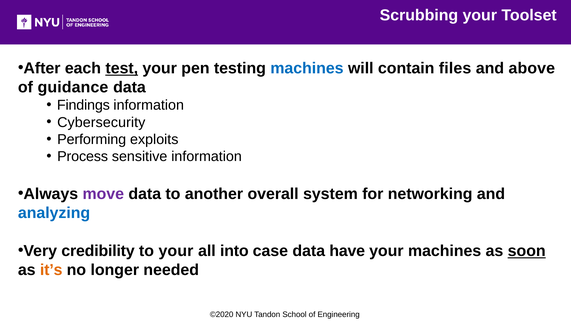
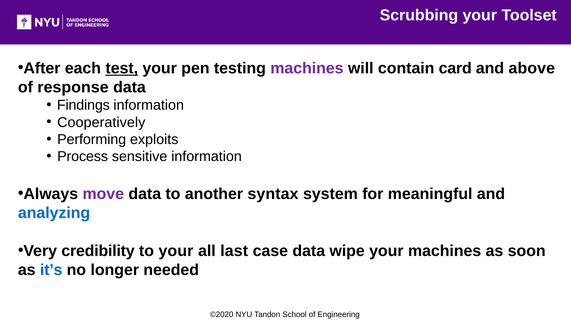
machines at (307, 68) colour: blue -> purple
files: files -> card
guidance: guidance -> response
Cybersecurity: Cybersecurity -> Cooperatively
overall: overall -> syntax
networking: networking -> meaningful
into: into -> last
have: have -> wipe
soon underline: present -> none
it’s colour: orange -> blue
